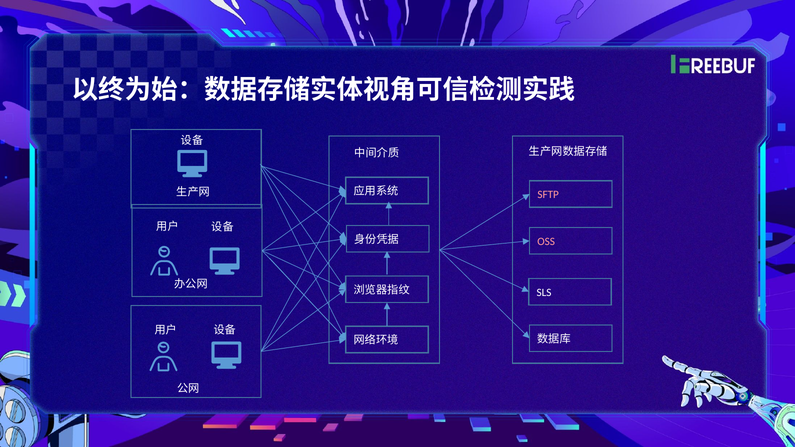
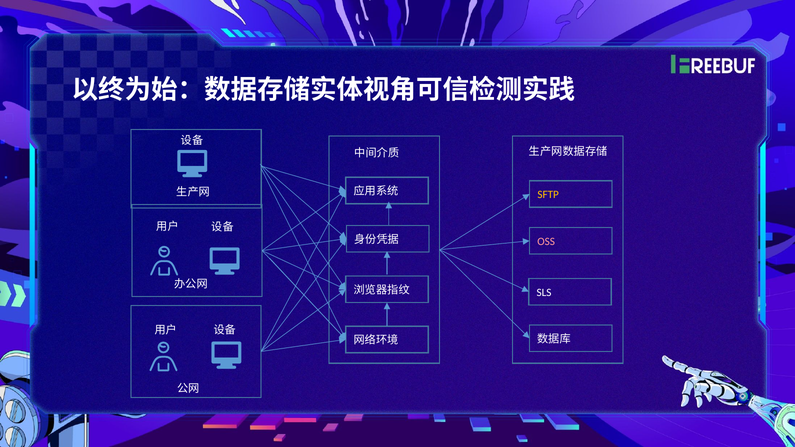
SFTP colour: pink -> yellow
